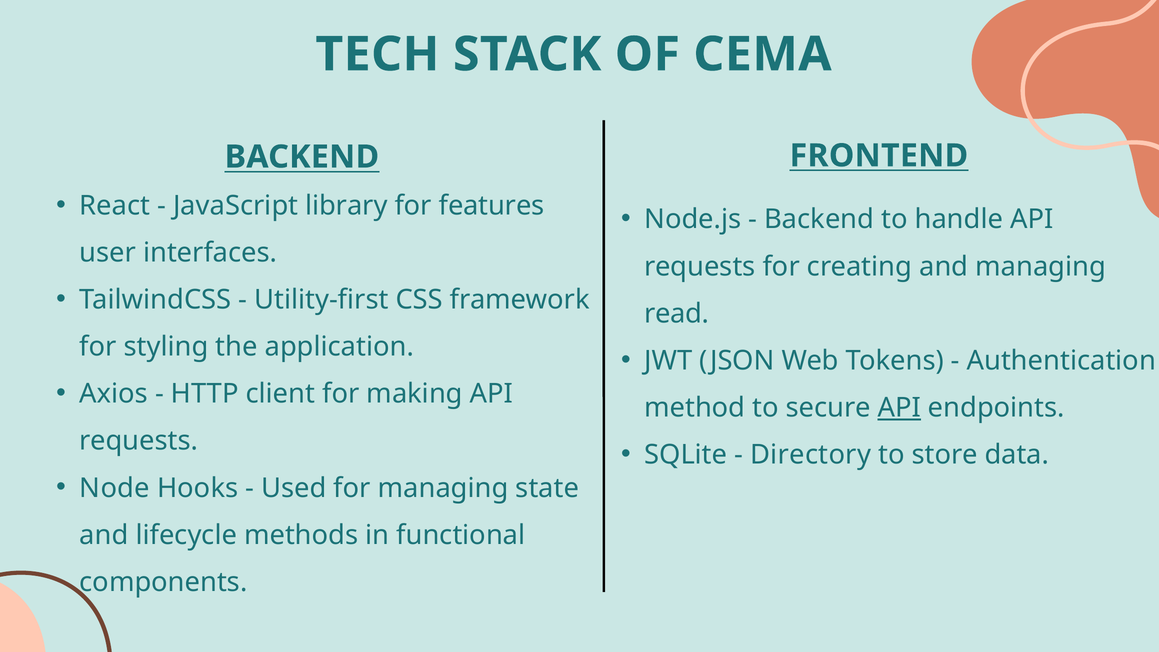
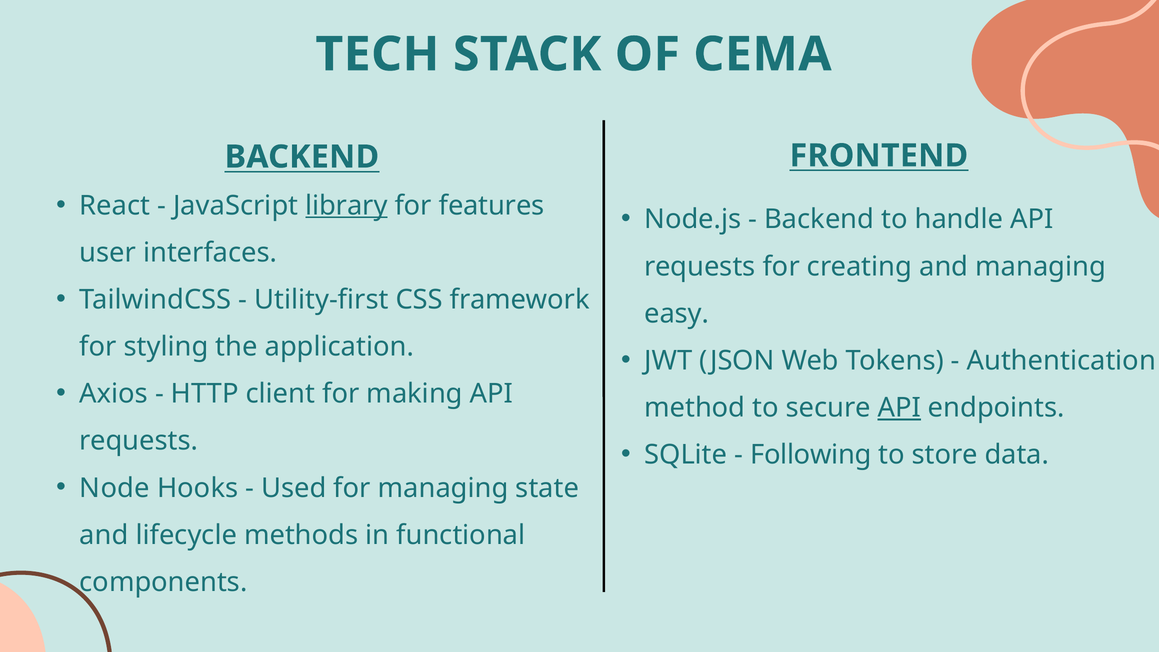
library underline: none -> present
read: read -> easy
Directory: Directory -> Following
